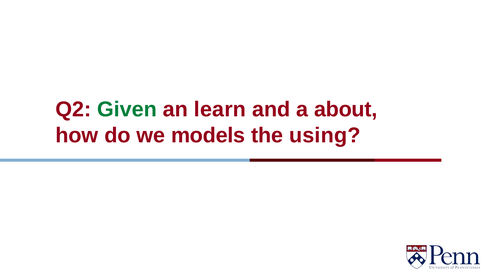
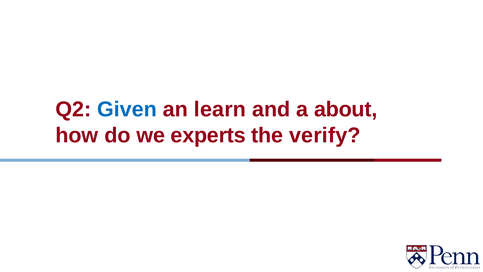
Given colour: green -> blue
models: models -> experts
using: using -> verify
